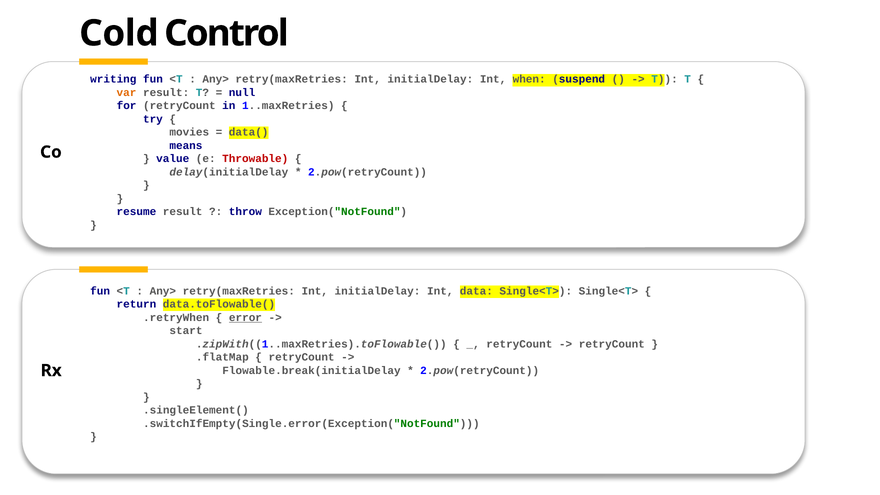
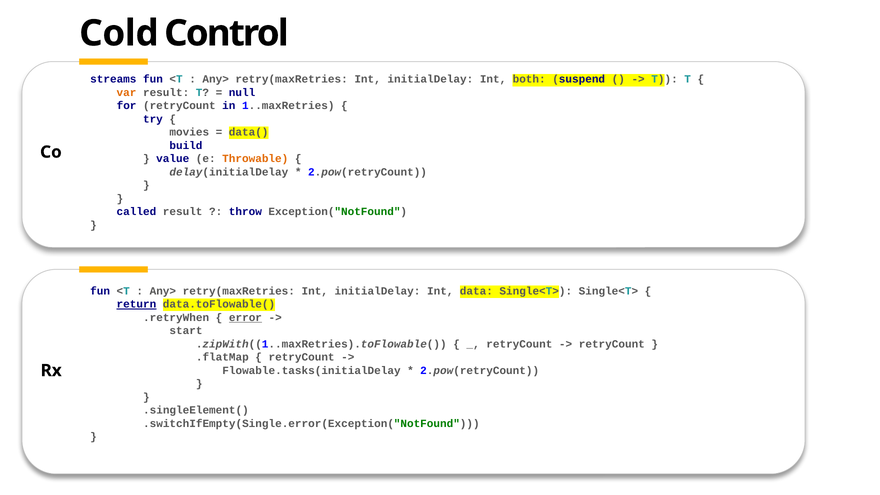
writing: writing -> streams
when: when -> both
means: means -> build
Throwable colour: red -> orange
resume: resume -> called
return underline: none -> present
Flowable.break(initialDelay: Flowable.break(initialDelay -> Flowable.tasks(initialDelay
